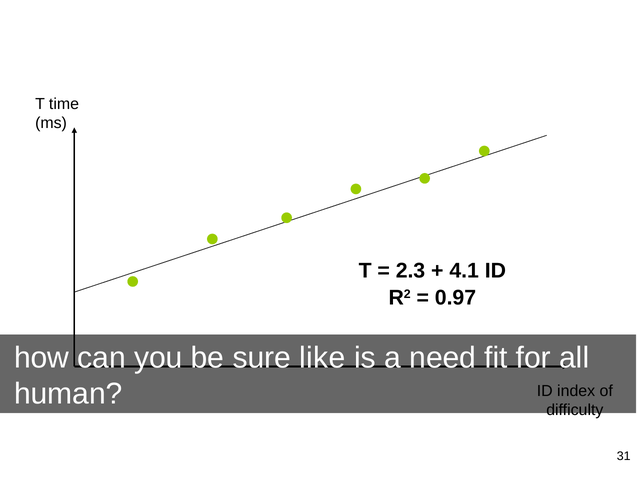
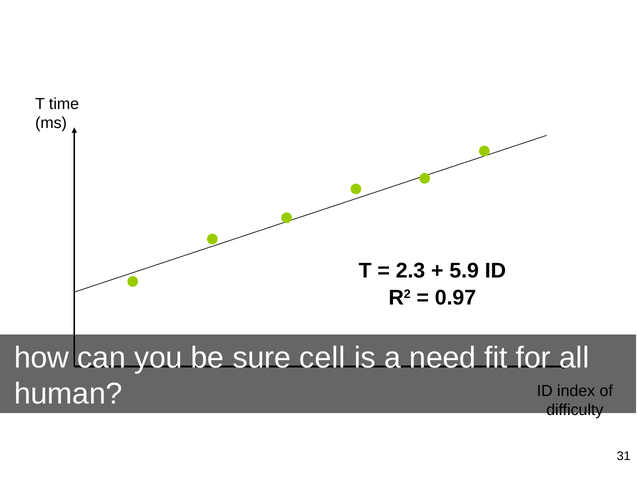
4.1: 4.1 -> 5.9
like: like -> cell
